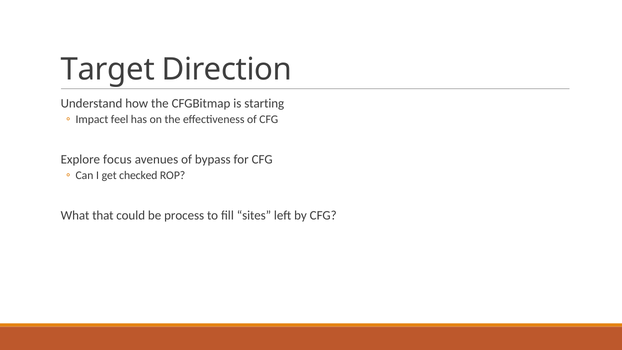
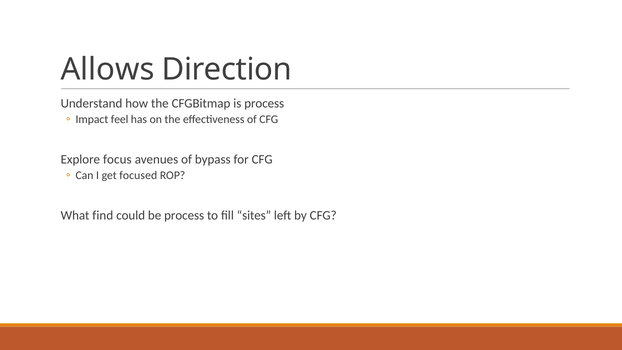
Target: Target -> Allows
is starting: starting -> process
checked: checked -> focused
that: that -> find
